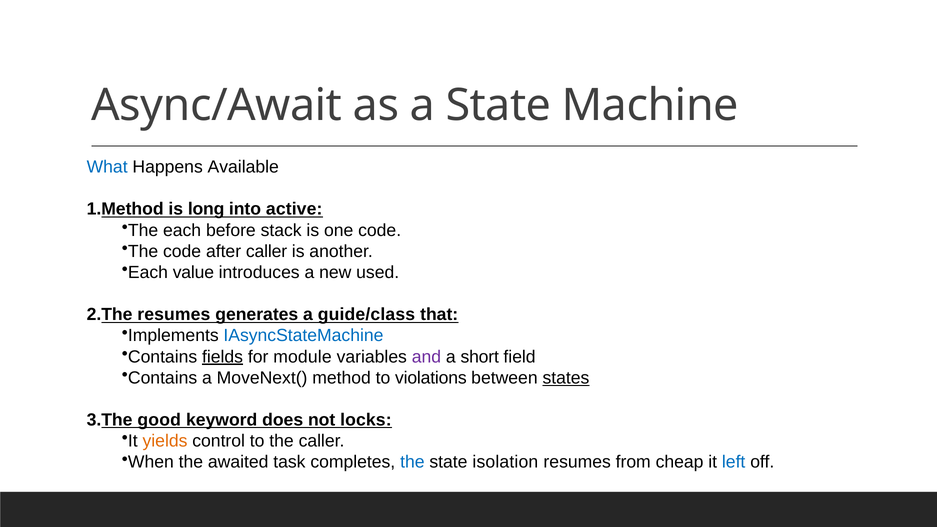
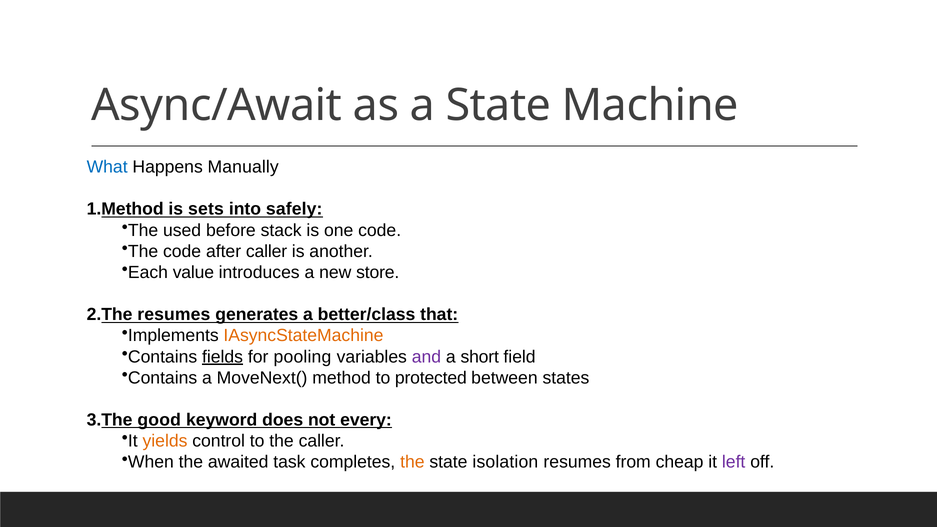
Available: Available -> Manually
long: long -> sets
active: active -> safely
The each: each -> used
used: used -> store
guide/class: guide/class -> better/class
IAsyncStateMachine colour: blue -> orange
module: module -> pooling
violations: violations -> protected
states underline: present -> none
locks: locks -> every
the at (412, 462) colour: blue -> orange
left colour: blue -> purple
